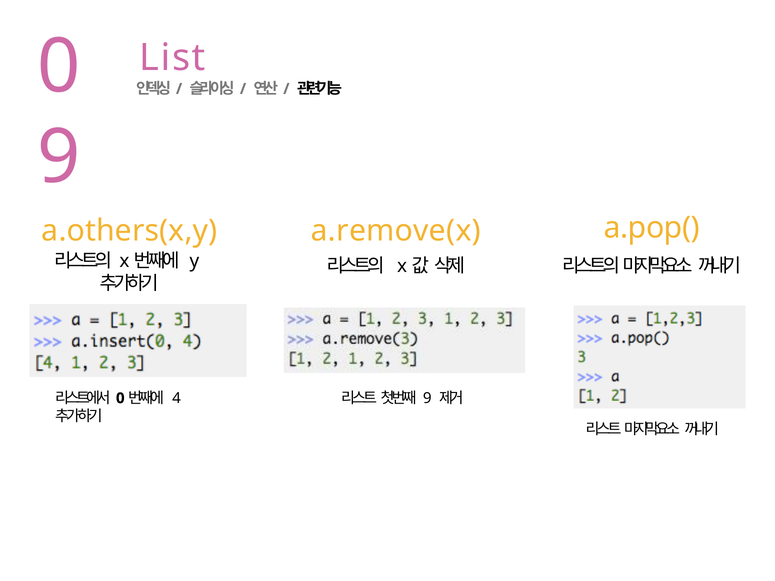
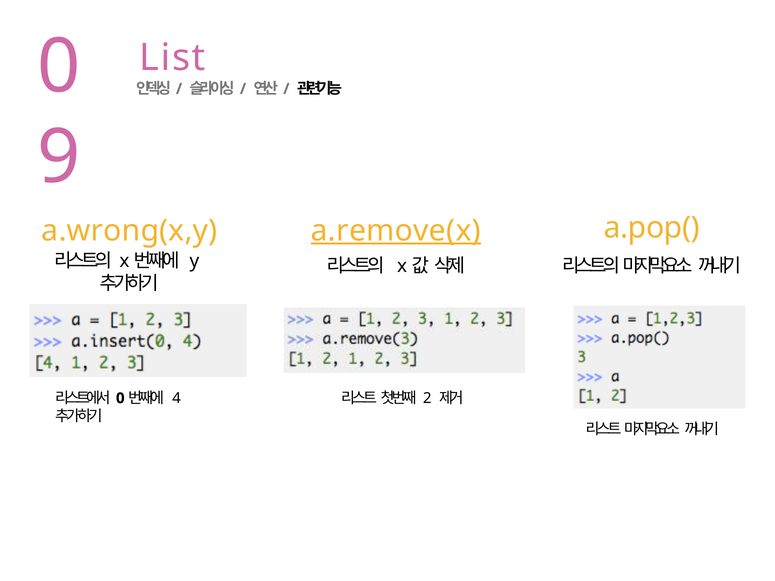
a.others(x,y: a.others(x,y -> a.wrong(x,y
a.remove(x underline: none -> present
9 at (427, 398): 9 -> 2
